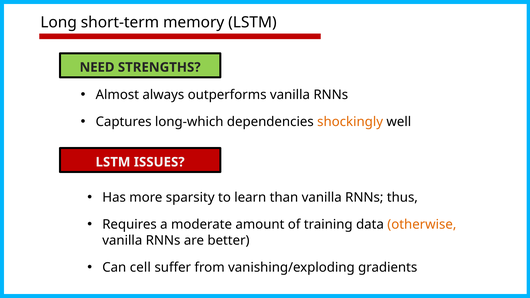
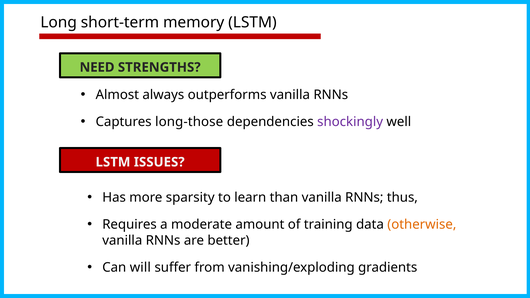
long-which: long-which -> long-those
shockingly colour: orange -> purple
cell: cell -> will
